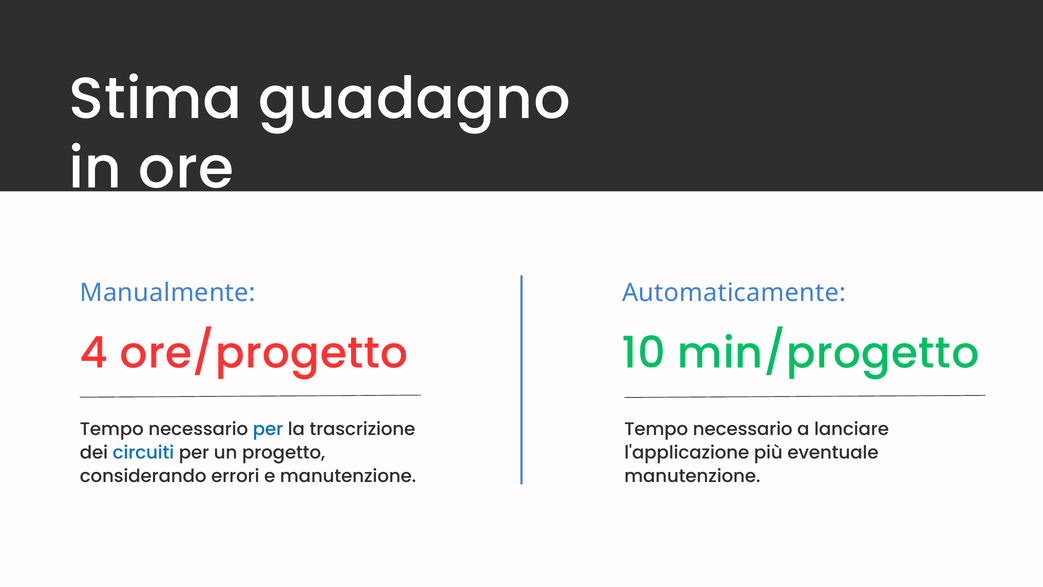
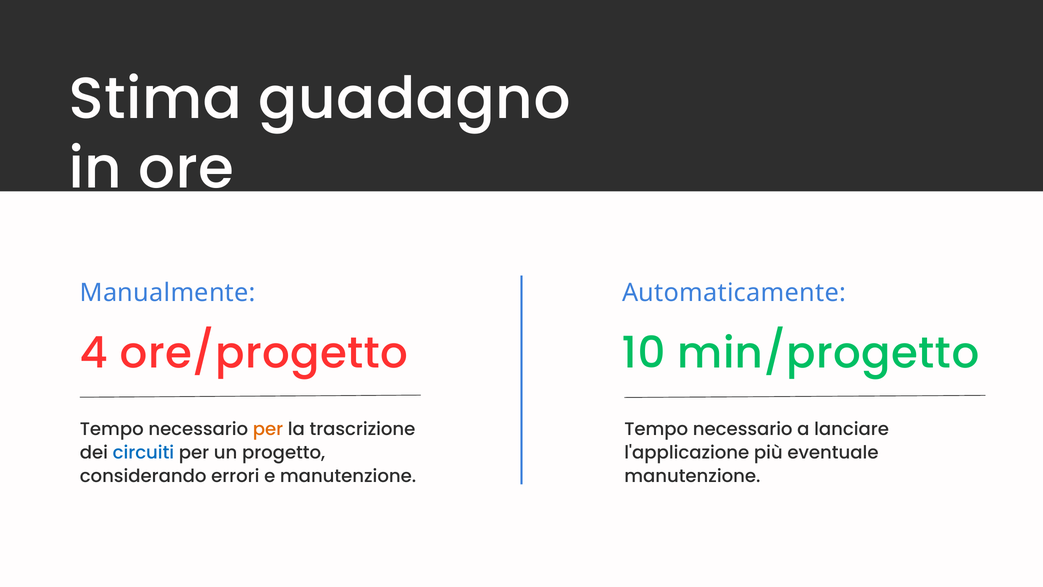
per at (268, 429) colour: blue -> orange
